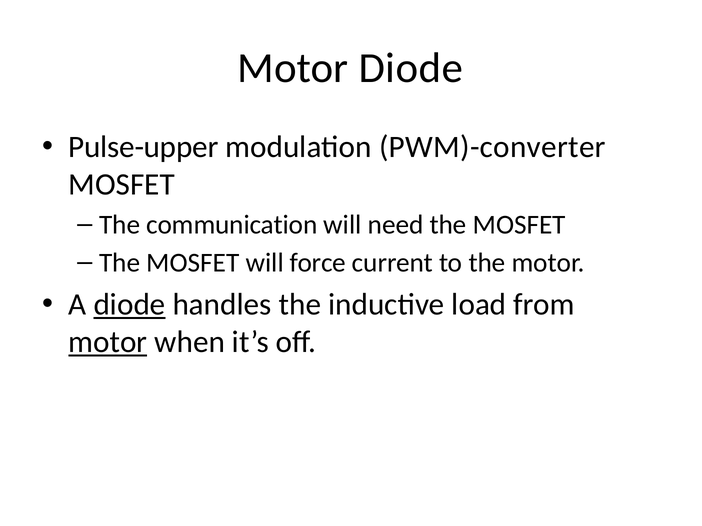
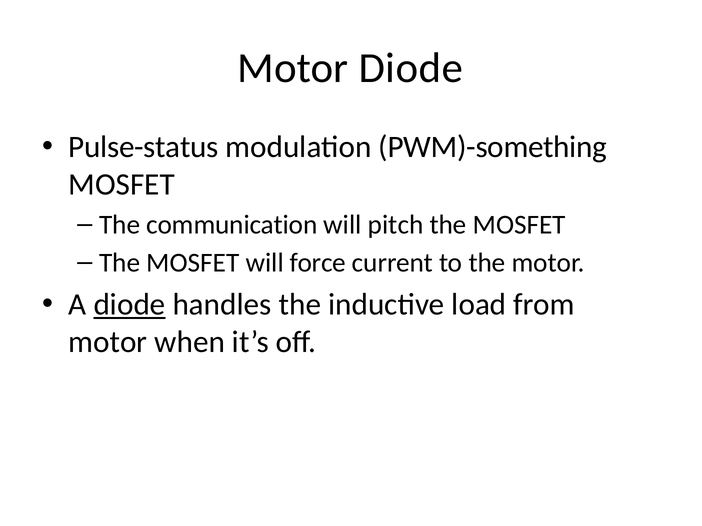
Pulse-upper: Pulse-upper -> Pulse-status
PWM)-converter: PWM)-converter -> PWM)-something
need: need -> pitch
motor at (108, 342) underline: present -> none
